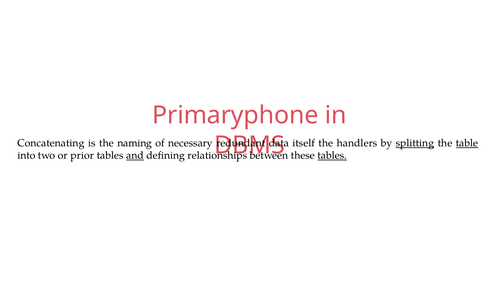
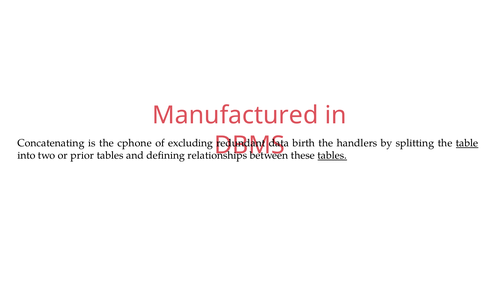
Primaryphone: Primaryphone -> Manufactured
naming: naming -> cphone
necessary: necessary -> excluding
itself: itself -> birth
splitting underline: present -> none
and underline: present -> none
